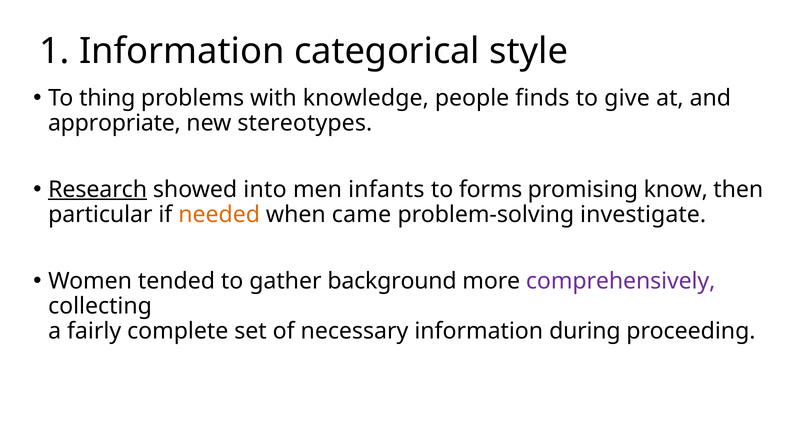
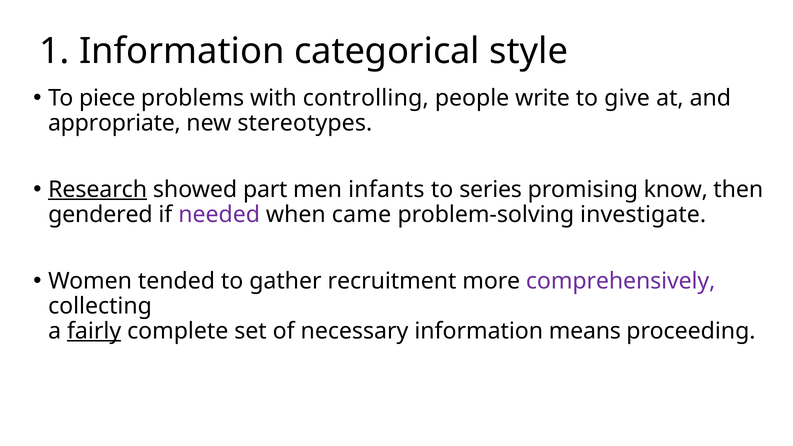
thing: thing -> piece
knowledge: knowledge -> controlling
finds: finds -> write
into: into -> part
forms: forms -> series
particular: particular -> gendered
needed colour: orange -> purple
background: background -> recruitment
fairly underline: none -> present
during: during -> means
